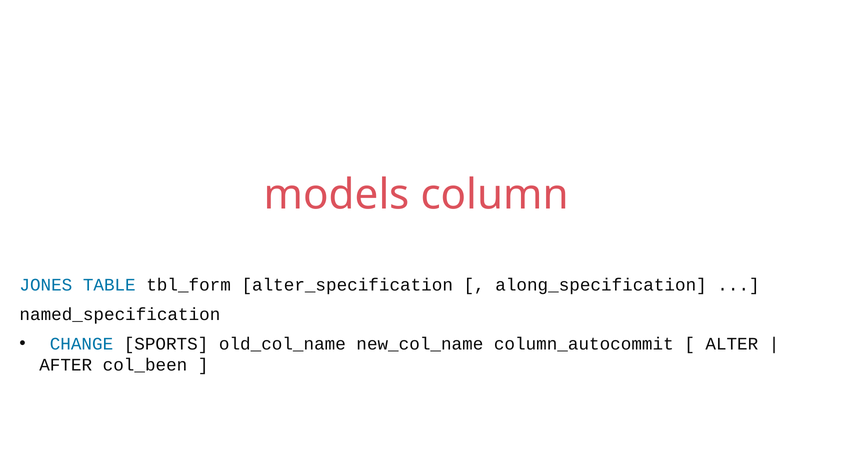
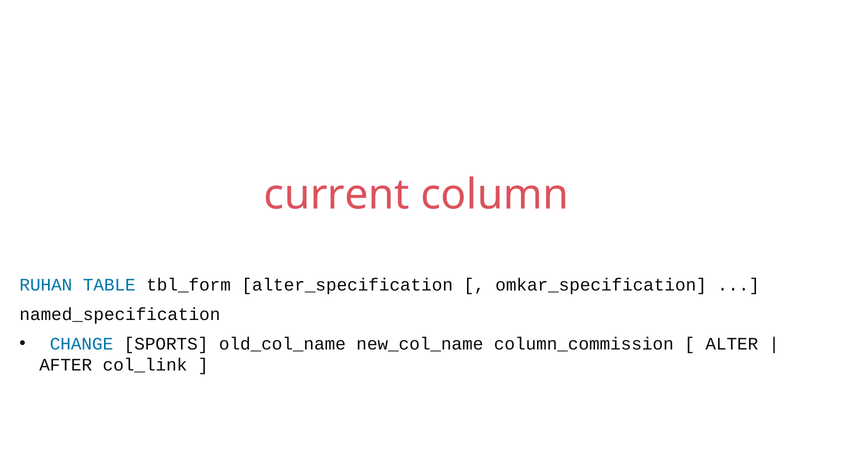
models: models -> current
JONES: JONES -> RUHAN
along_specification: along_specification -> omkar_specification
column_autocommit: column_autocommit -> column_commission
col_been: col_been -> col_link
